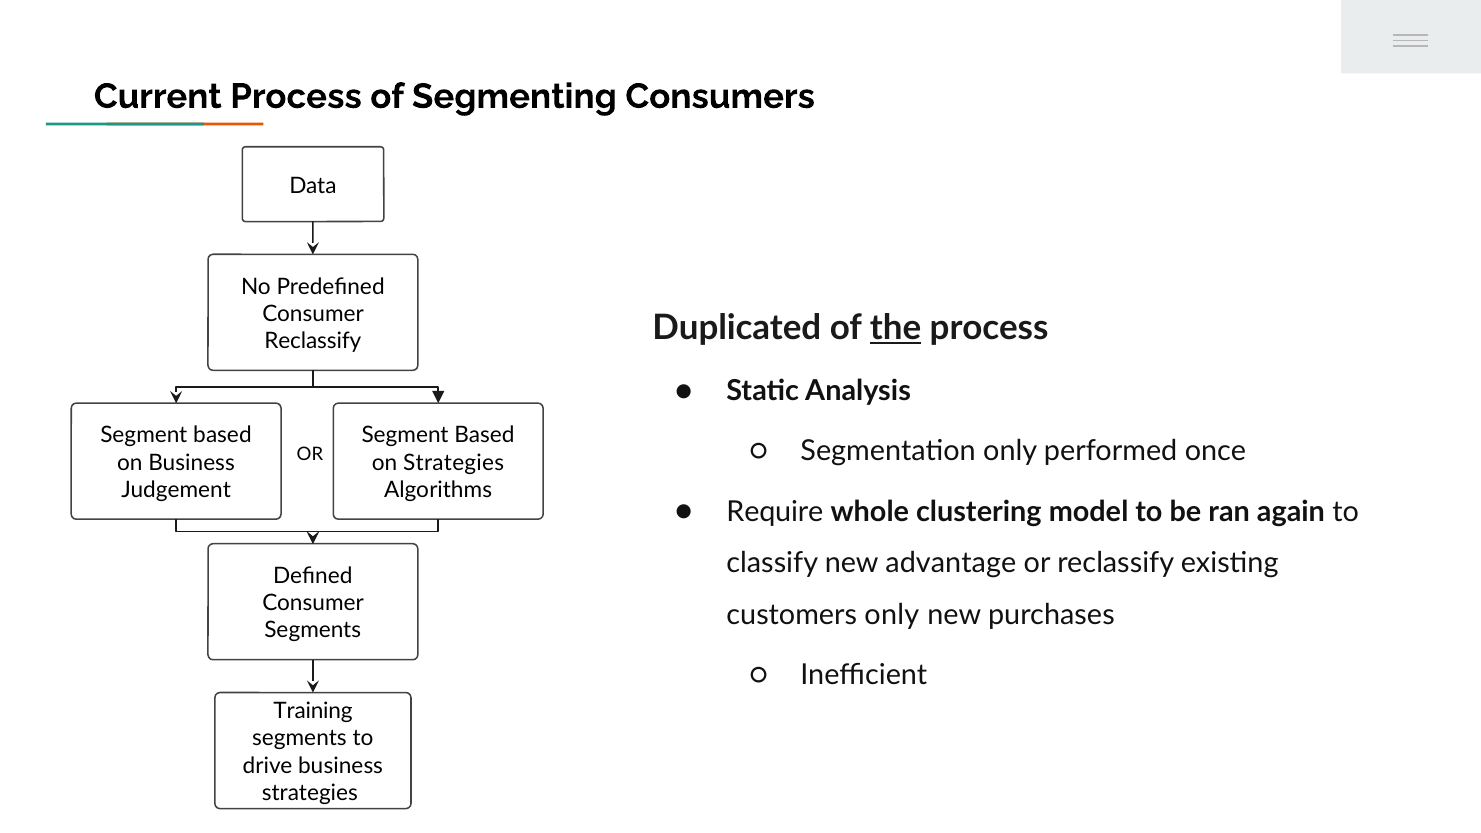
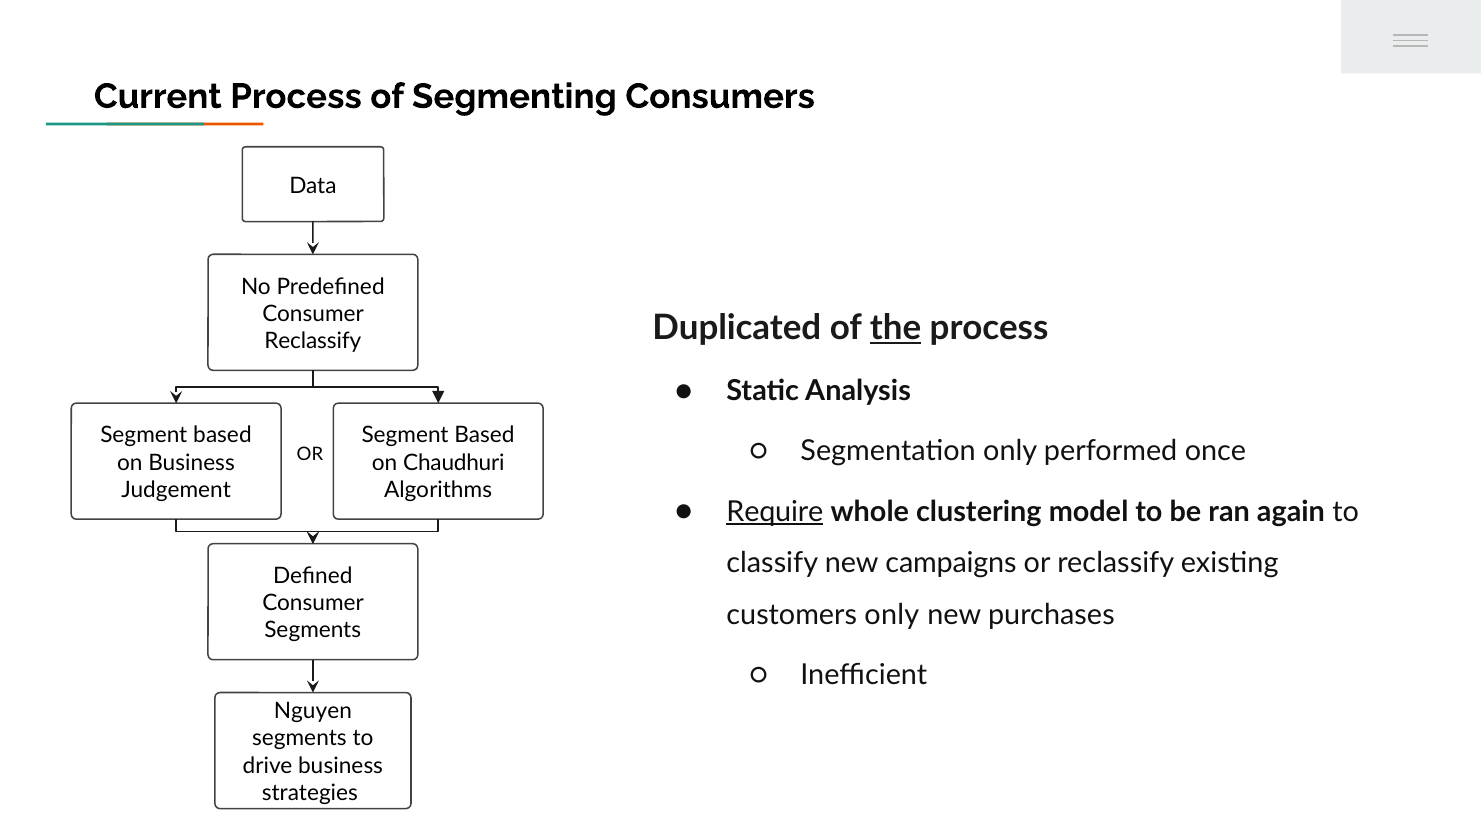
on Strategies: Strategies -> Chaudhuri
Require underline: none -> present
advantage: advantage -> campaigns
Training: Training -> Nguyen
